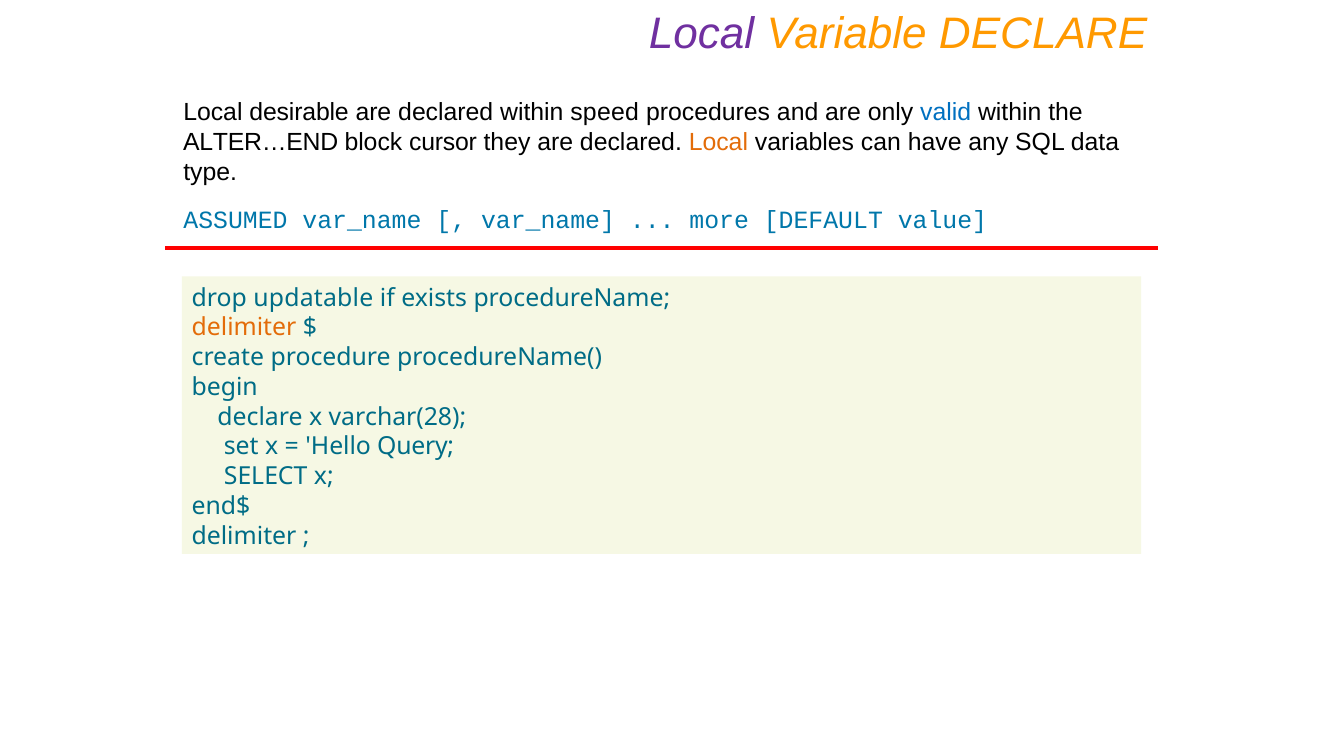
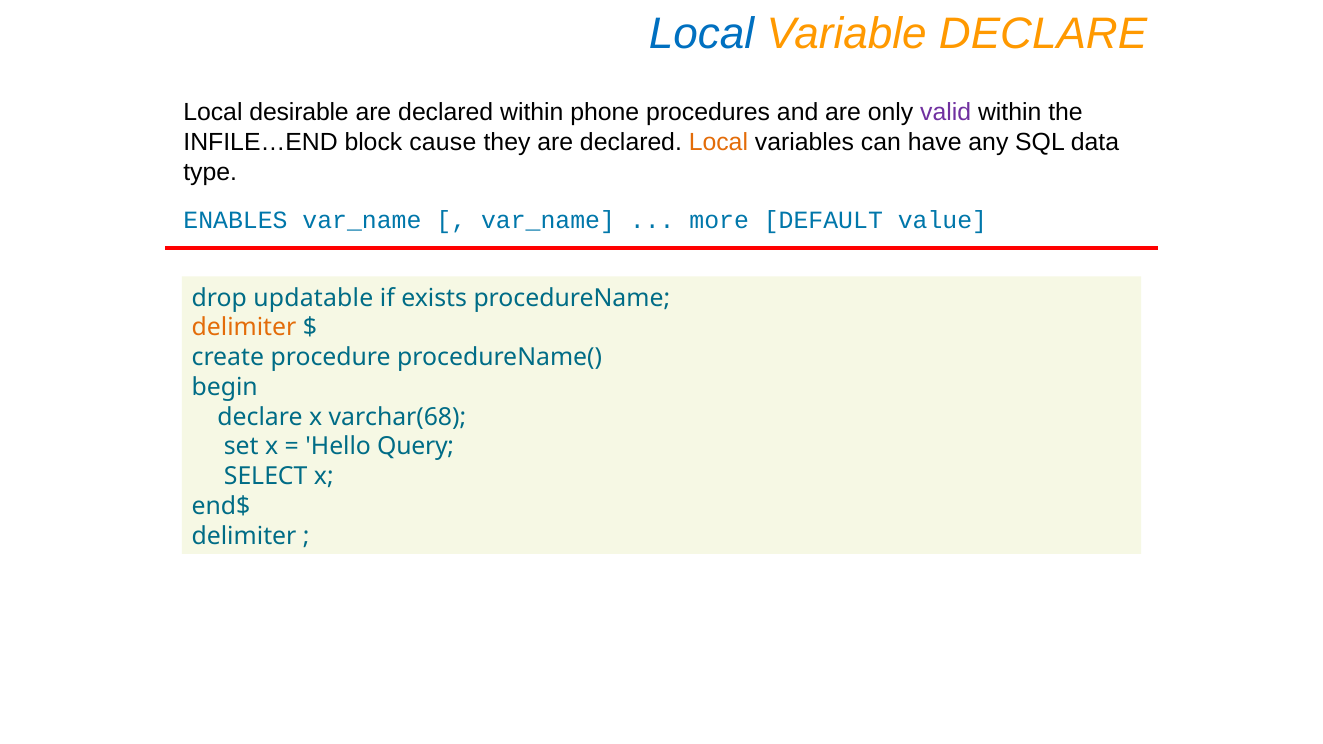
Local at (702, 34) colour: purple -> blue
speed: speed -> phone
valid colour: blue -> purple
ALTER…END: ALTER…END -> INFILE…END
cursor: cursor -> cause
ASSUMED: ASSUMED -> ENABLES
varchar(28: varchar(28 -> varchar(68
